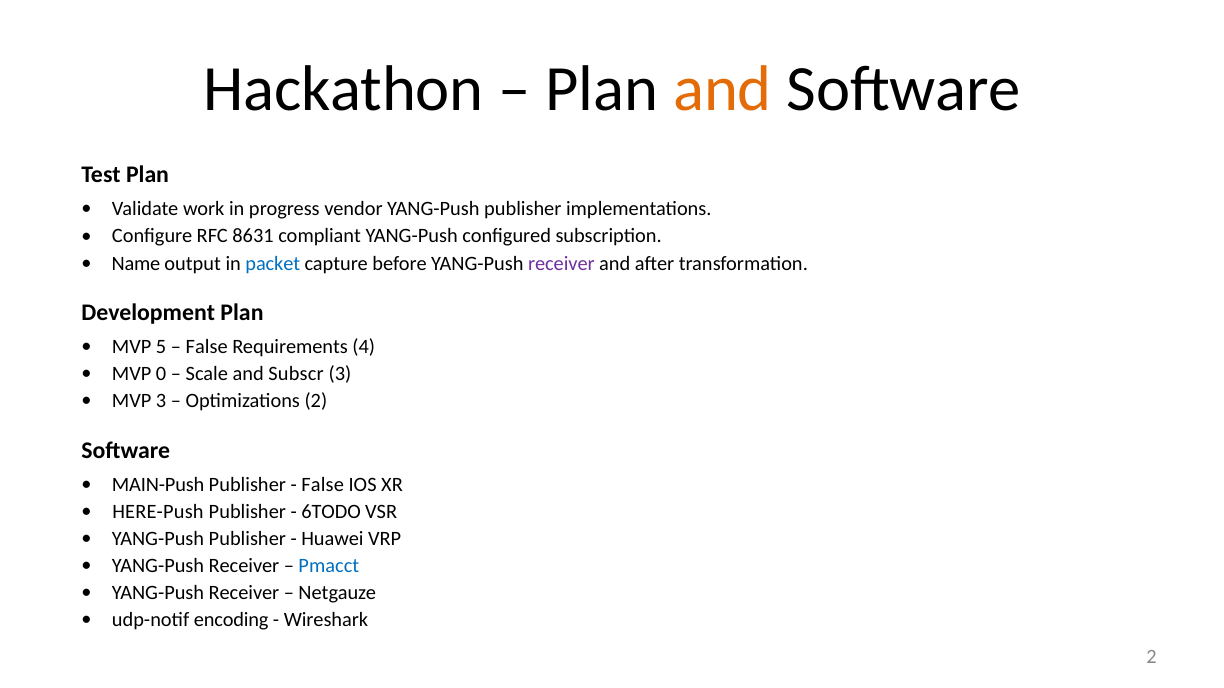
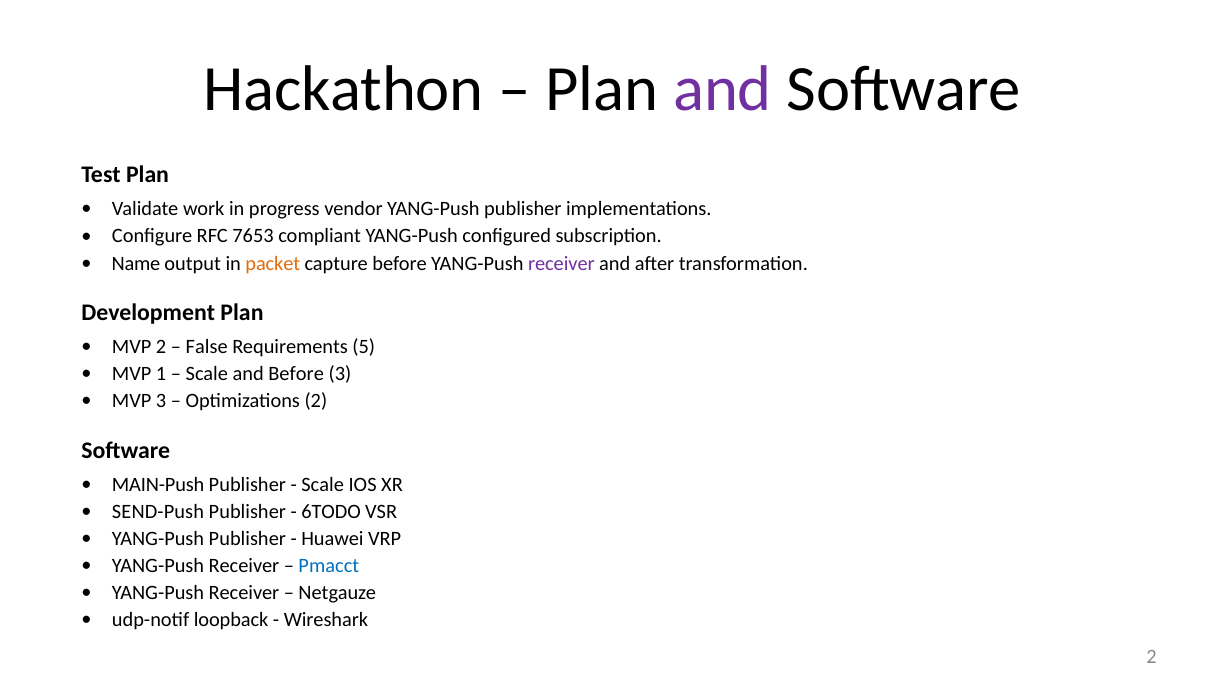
and at (722, 89) colour: orange -> purple
8631: 8631 -> 7653
packet colour: blue -> orange
MVP 5: 5 -> 2
4: 4 -> 5
0: 0 -> 1
and Subscr: Subscr -> Before
False at (323, 485): False -> Scale
HERE-Push: HERE-Push -> SEND-Push
encoding: encoding -> loopback
